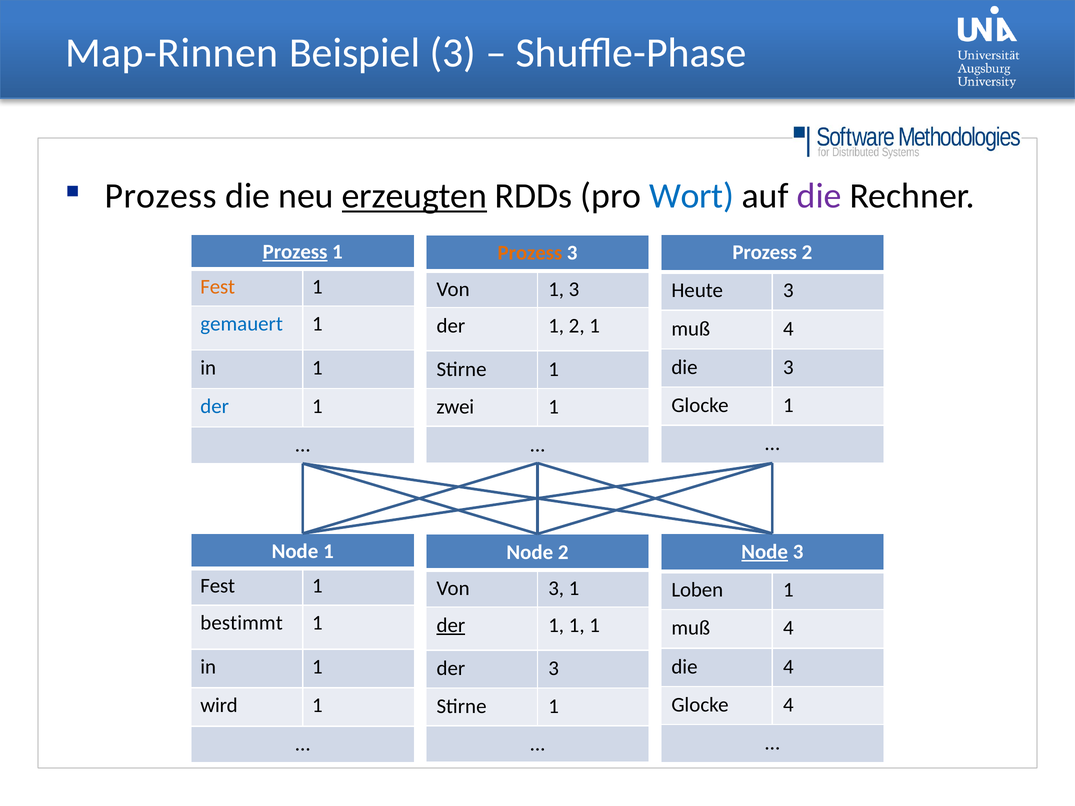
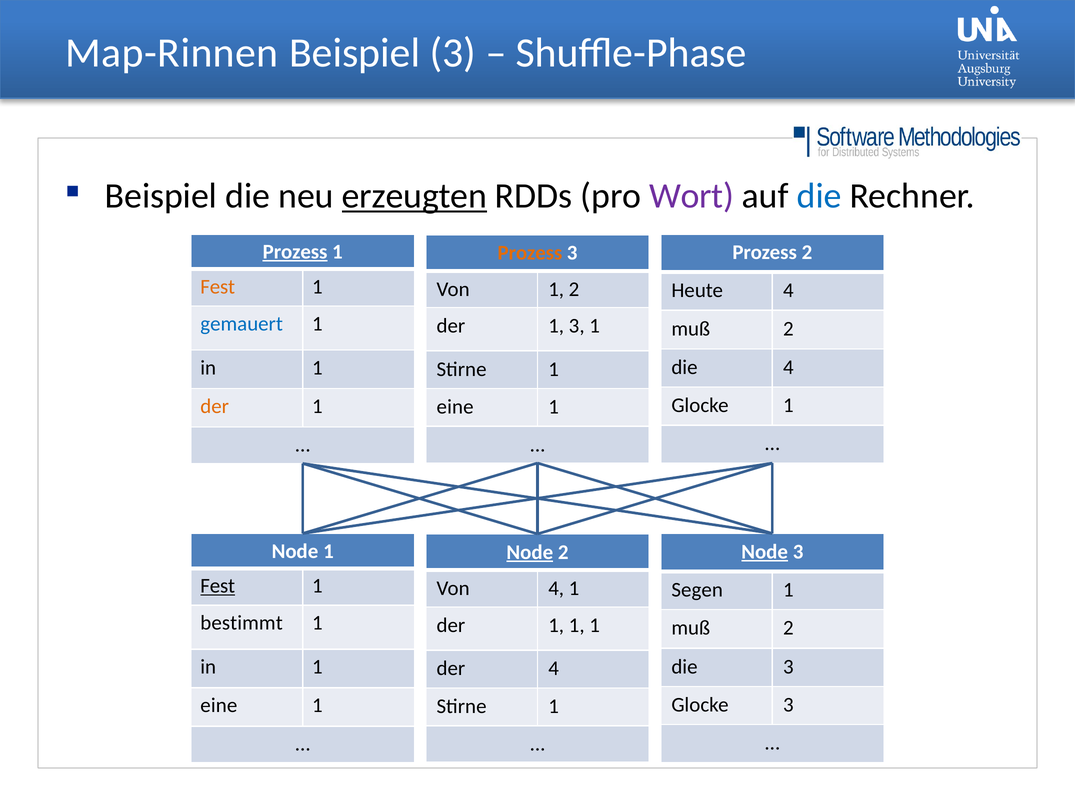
Prozess at (161, 196): Prozess -> Beispiel
Wort colour: blue -> purple
die at (819, 196) colour: purple -> blue
1 3: 3 -> 2
Heute 3: 3 -> 4
1 2: 2 -> 3
4 at (788, 329): 4 -> 2
die 3: 3 -> 4
der at (215, 406) colour: blue -> orange
zwei at (455, 407): zwei -> eine
Node at (530, 552) underline: none -> present
Fest at (218, 586) underline: none -> present
Von 3: 3 -> 4
Loben: Loben -> Segen
der at (451, 625) underline: present -> none
4 at (788, 628): 4 -> 2
die 4: 4 -> 3
der 3: 3 -> 4
Glocke 4: 4 -> 3
wird at (219, 706): wird -> eine
